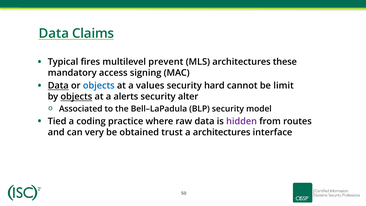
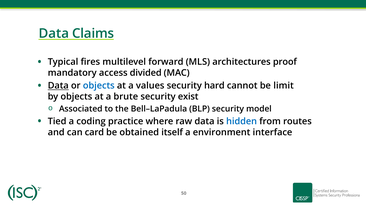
prevent: prevent -> forward
these: these -> proof
signing: signing -> divided
objects at (76, 97) underline: present -> none
alerts: alerts -> brute
alter: alter -> exist
hidden colour: purple -> blue
very: very -> card
trust: trust -> itself
a architectures: architectures -> environment
